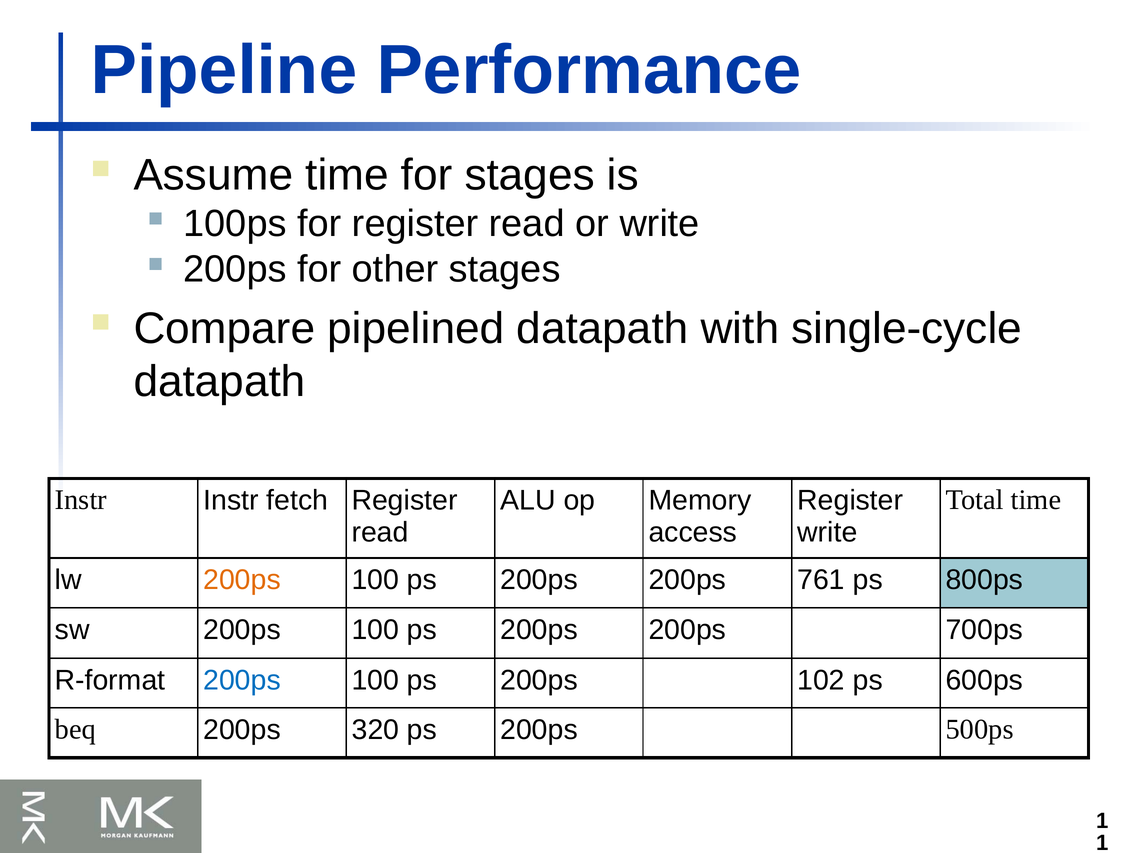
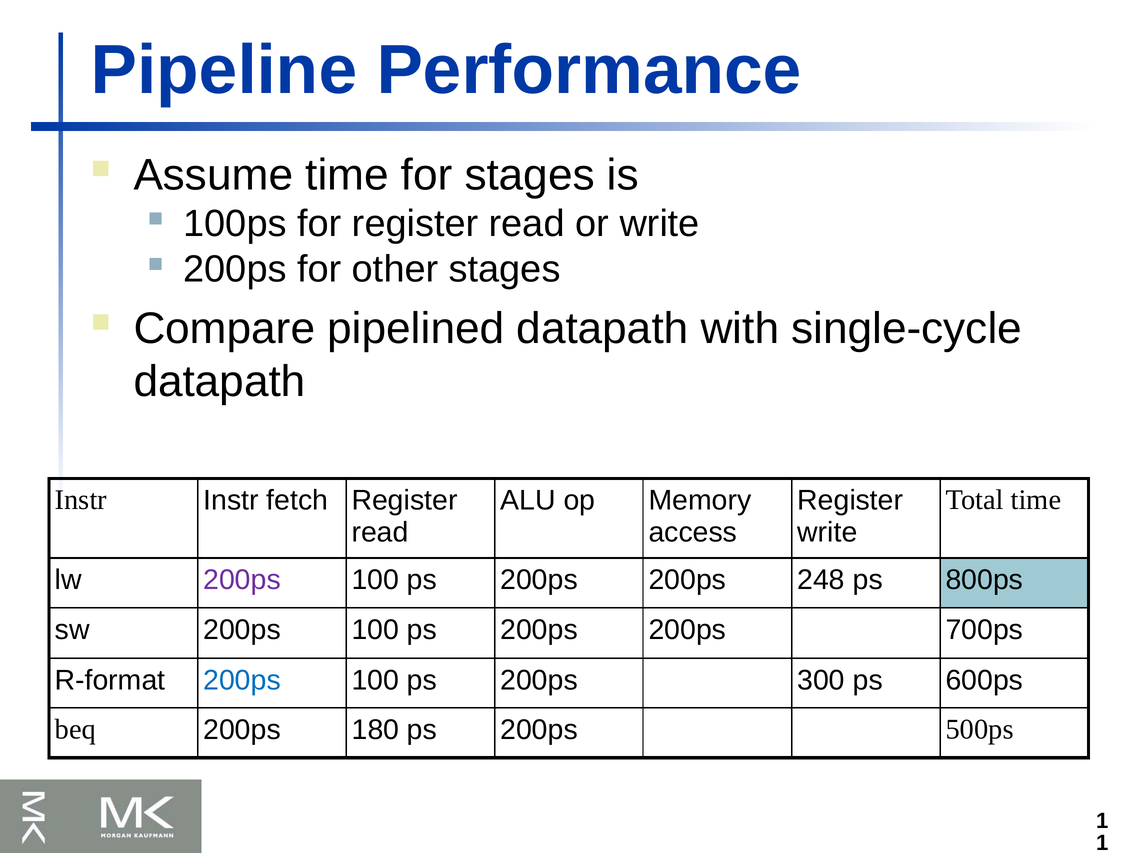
200ps at (242, 580) colour: orange -> purple
761: 761 -> 248
102: 102 -> 300
320: 320 -> 180
